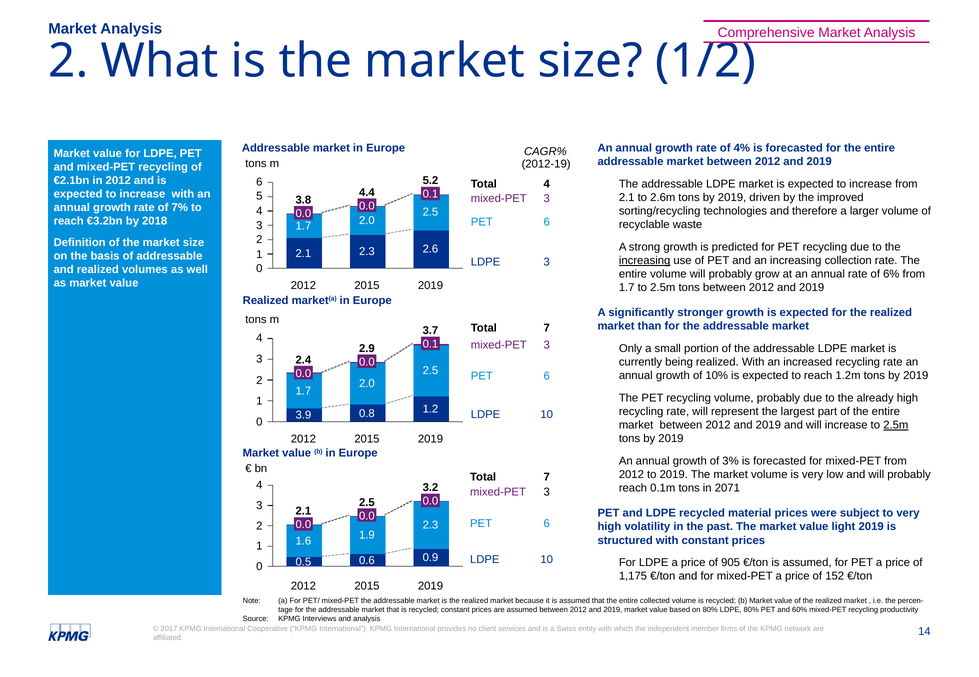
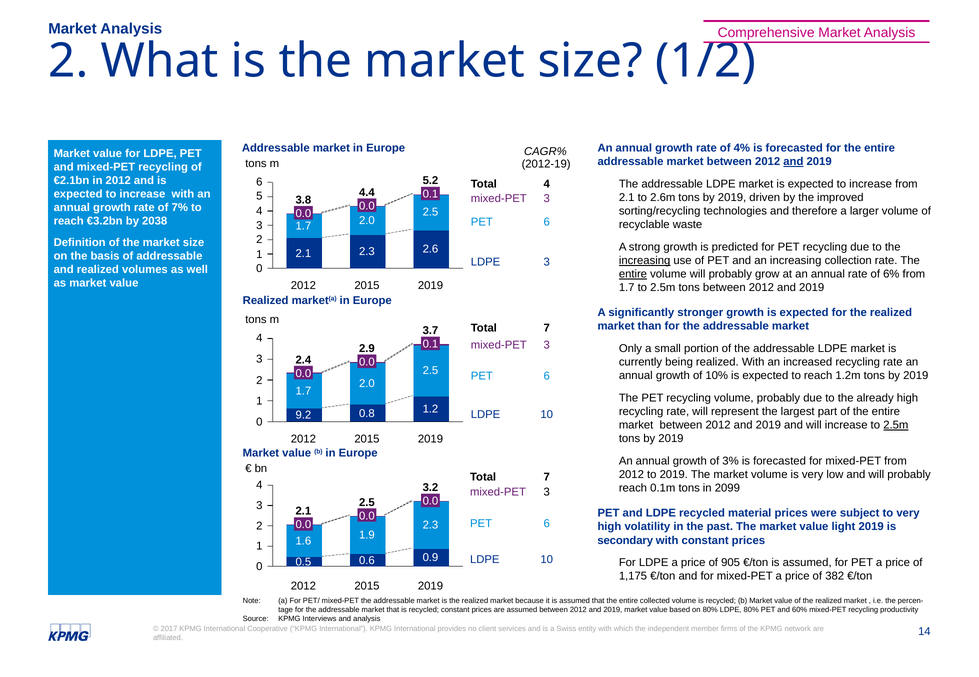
and at (793, 162) underline: none -> present
2018: 2018 -> 2038
entire at (633, 274) underline: none -> present
3.9: 3.9 -> 9.2
2071: 2071 -> 2099
structured: structured -> secondary
152: 152 -> 382
